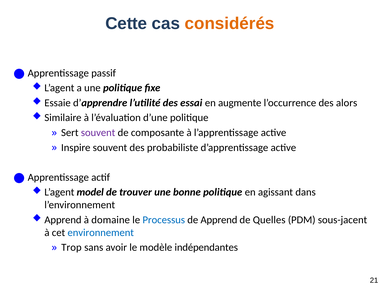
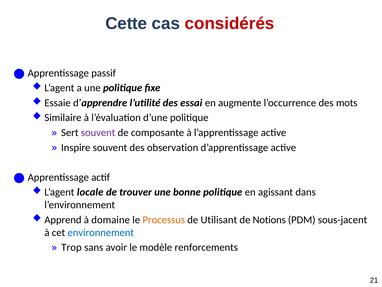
considérés colour: orange -> red
alors: alors -> mots
probabiliste: probabiliste -> observation
model: model -> locale
Processus colour: blue -> orange
de Apprend: Apprend -> Utilisant
Quelles: Quelles -> Notions
indépendantes: indépendantes -> renforcements
